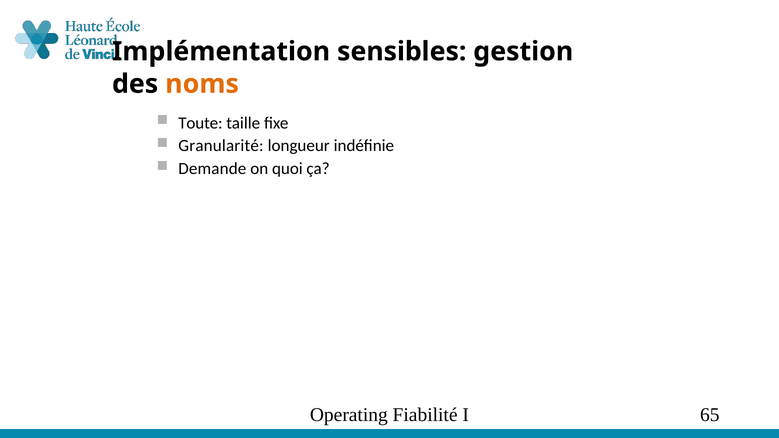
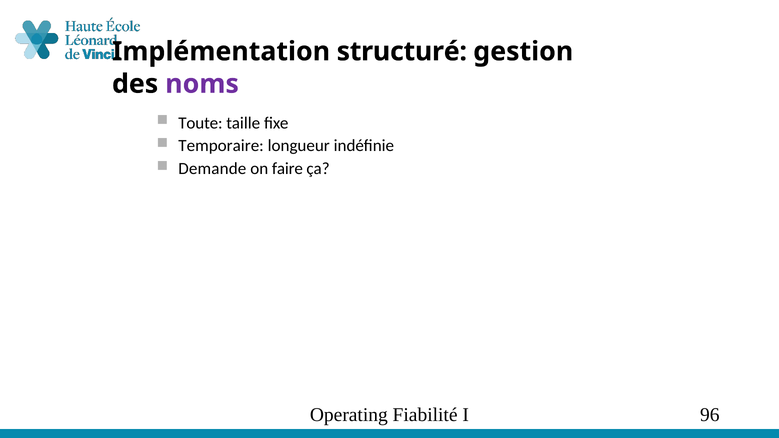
sensibles: sensibles -> structuré
noms colour: orange -> purple
Granularité: Granularité -> Temporaire
quoi: quoi -> faire
65: 65 -> 96
